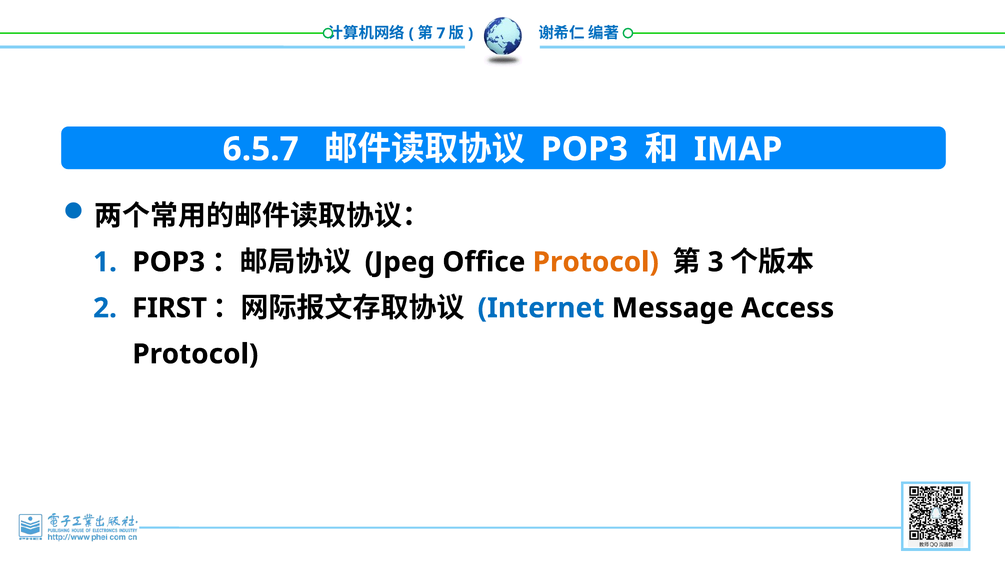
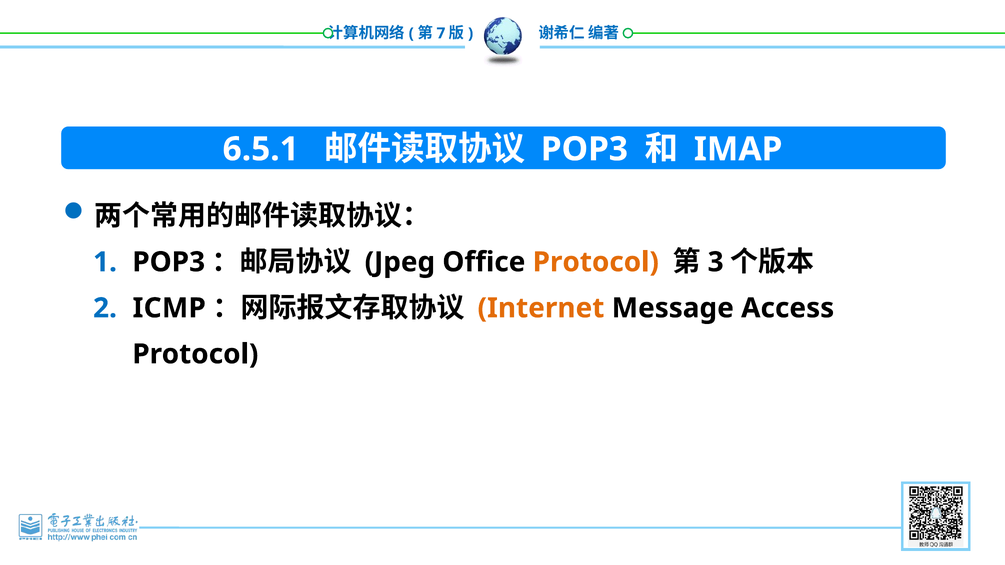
6.5.7: 6.5.7 -> 6.5.1
FIRST: FIRST -> ICMP
Internet colour: blue -> orange
